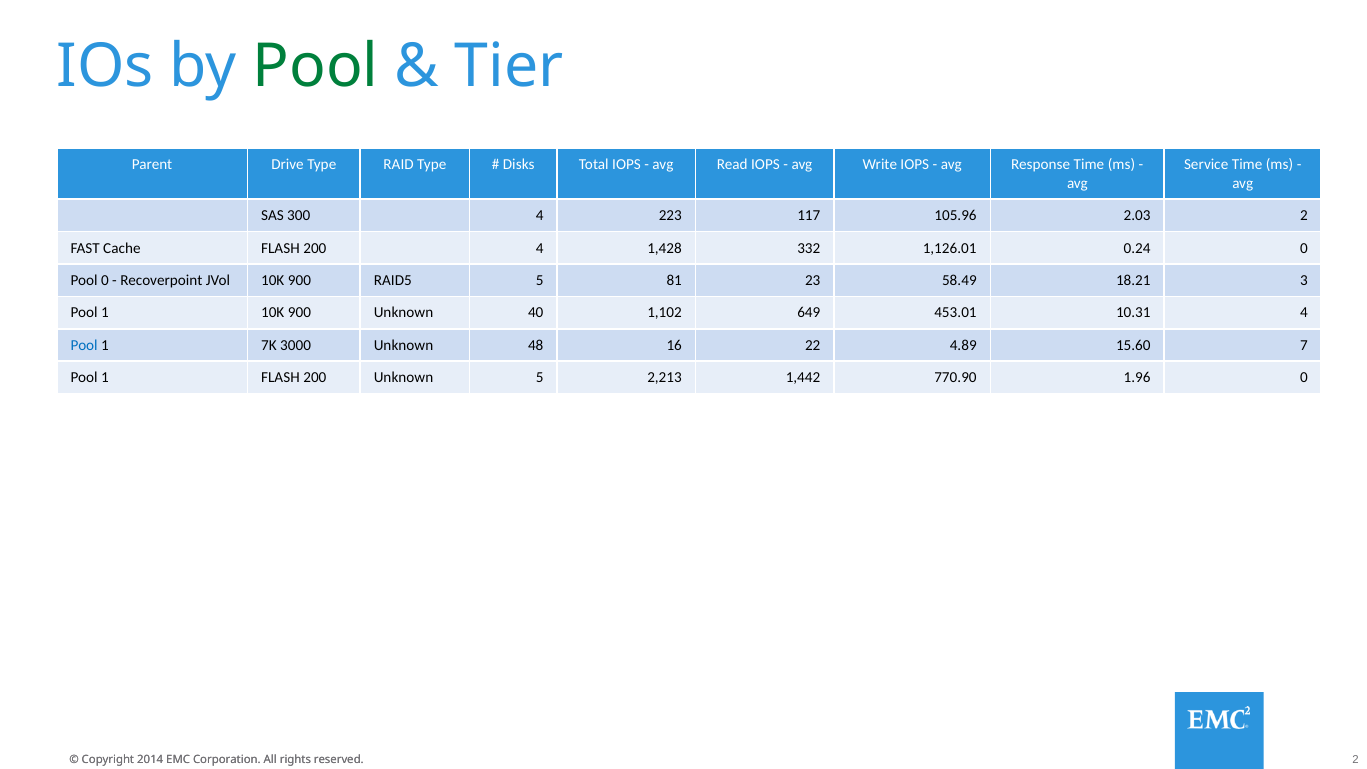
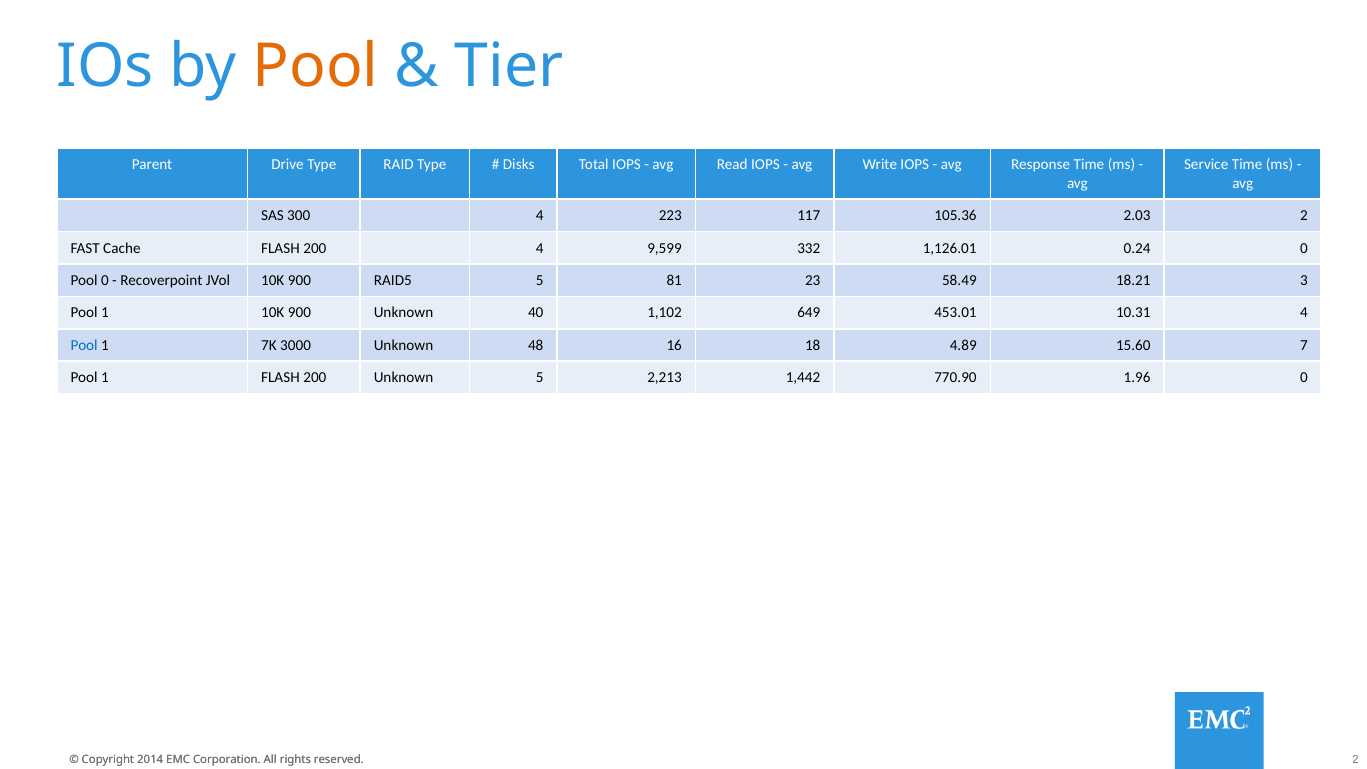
Pool at (316, 67) colour: green -> orange
105.96: 105.96 -> 105.36
1,428: 1,428 -> 9,599
22: 22 -> 18
